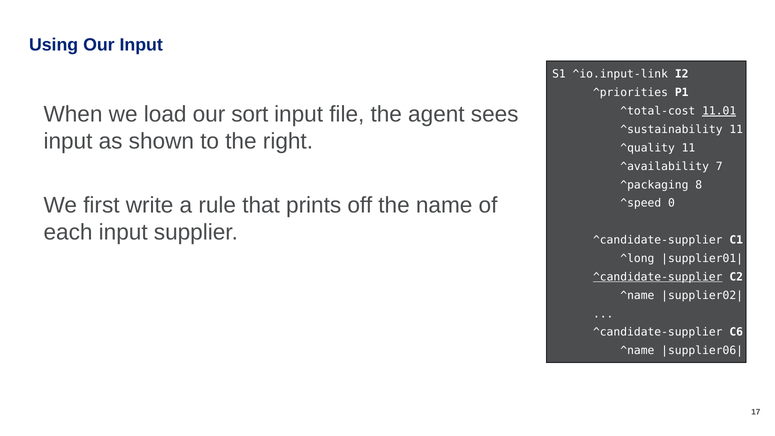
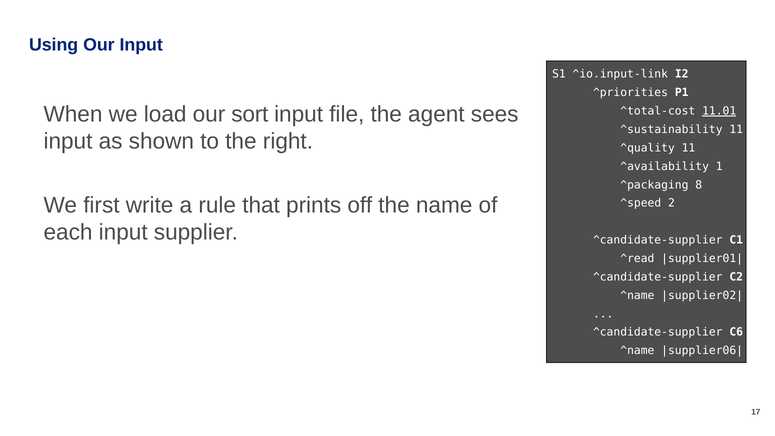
7: 7 -> 1
0: 0 -> 2
^long: ^long -> ^read
^candidate-supplier at (658, 277) underline: present -> none
